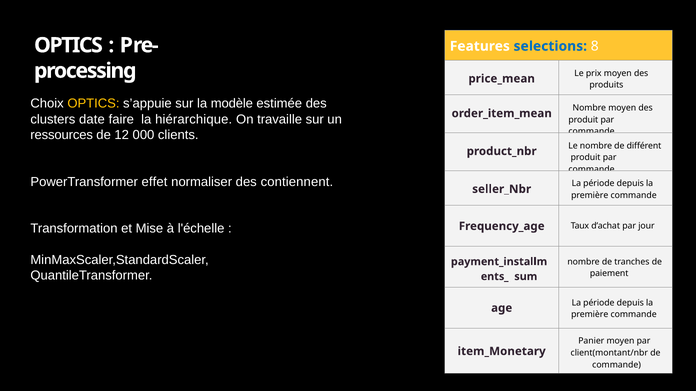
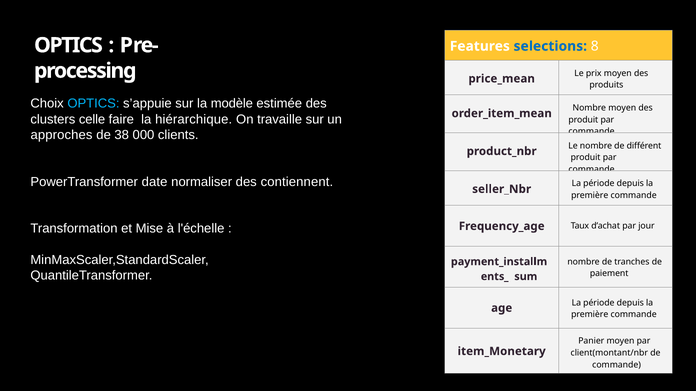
OPTICS at (93, 104) colour: yellow -> light blue
date: date -> celle
ressources: ressources -> approches
12: 12 -> 38
effet: effet -> date
